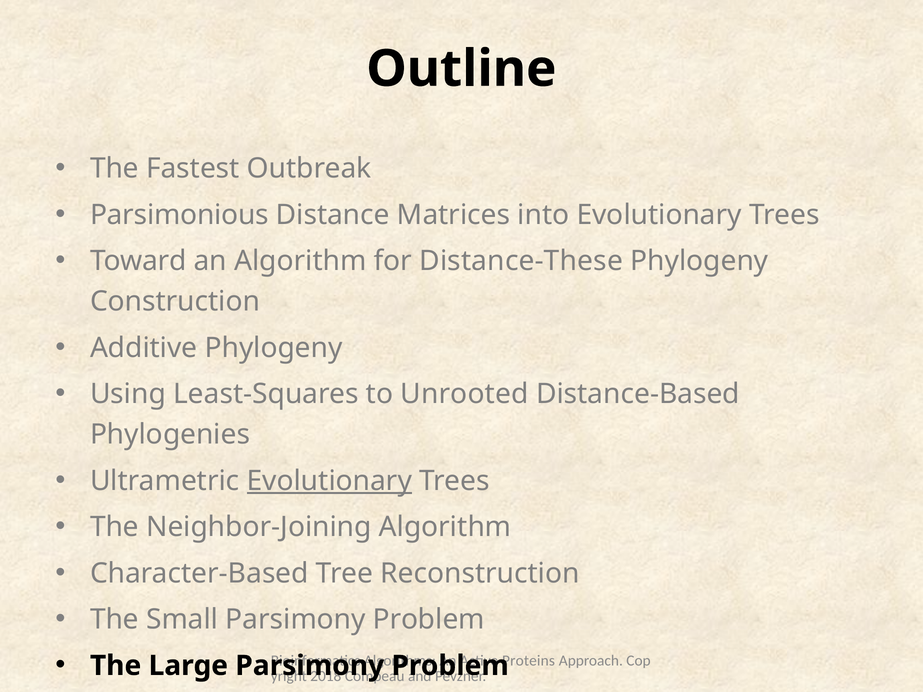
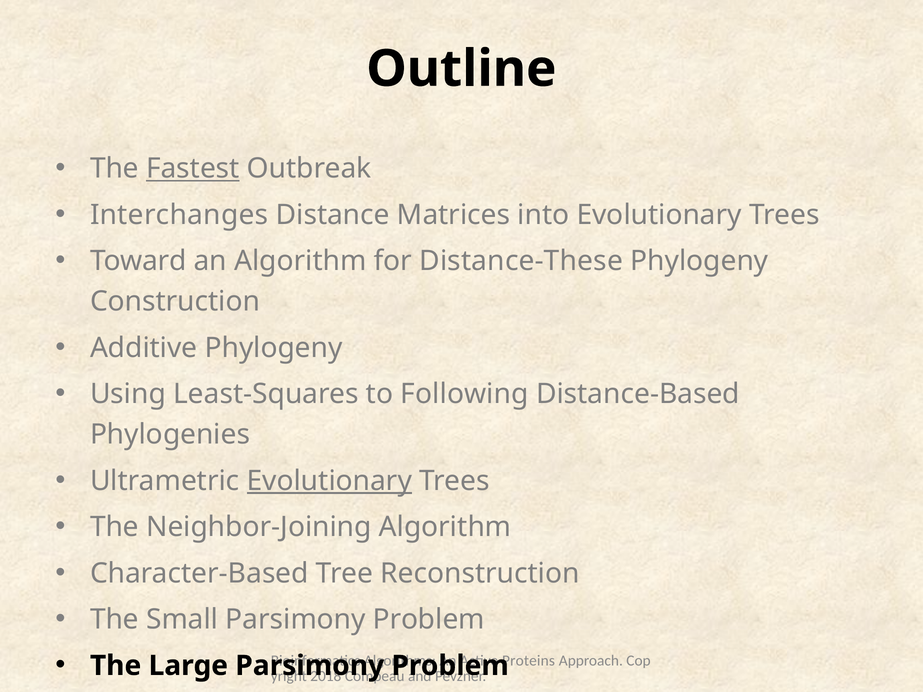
Fastest underline: none -> present
Parsimonious: Parsimonious -> Interchanges
Unrooted: Unrooted -> Following
